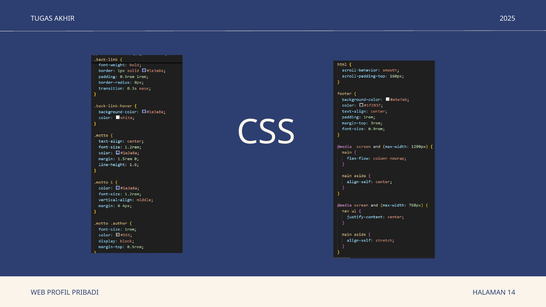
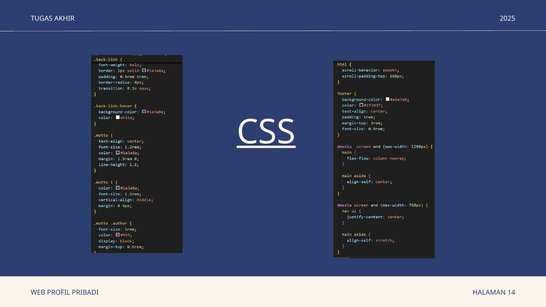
CSS underline: none -> present
